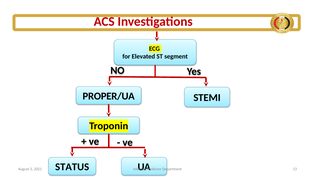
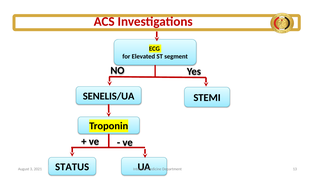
PROPER/UA: PROPER/UA -> SENELIS/UA
